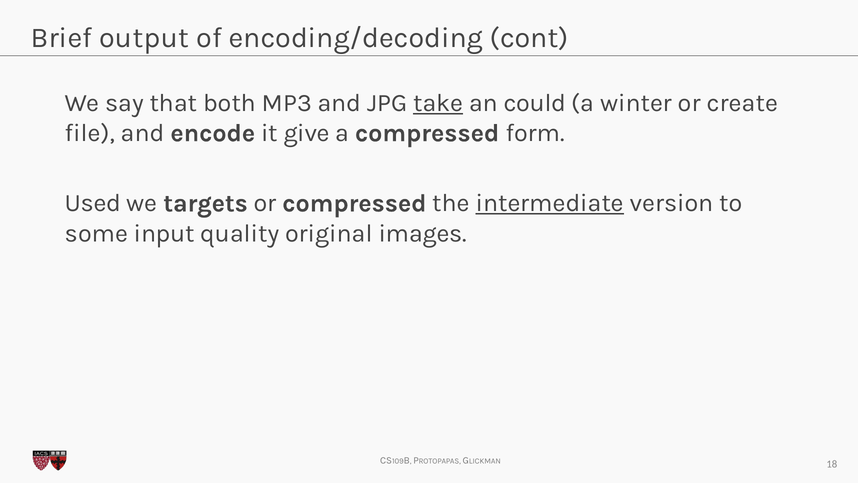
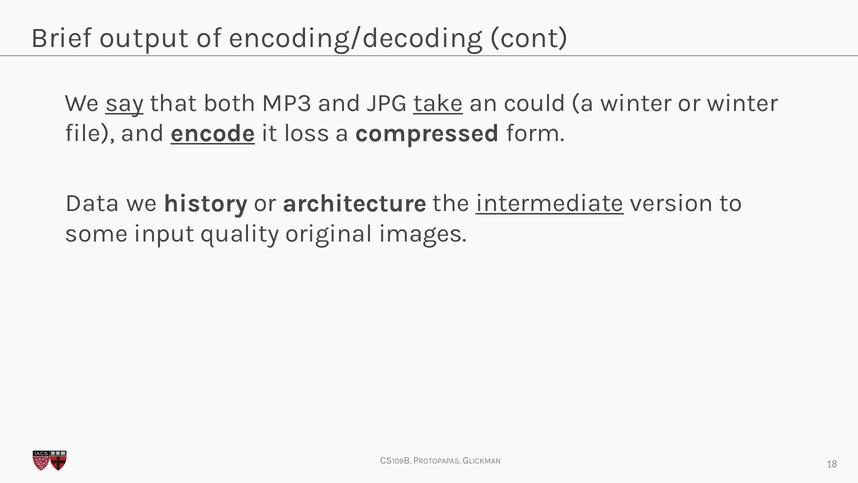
say underline: none -> present
or create: create -> winter
encode underline: none -> present
give: give -> loss
Used: Used -> Data
targets: targets -> history
or compressed: compressed -> architecture
